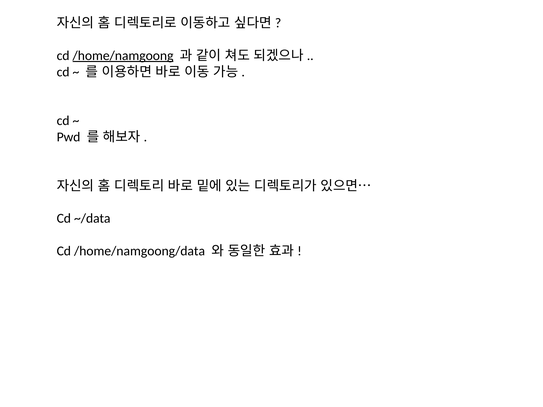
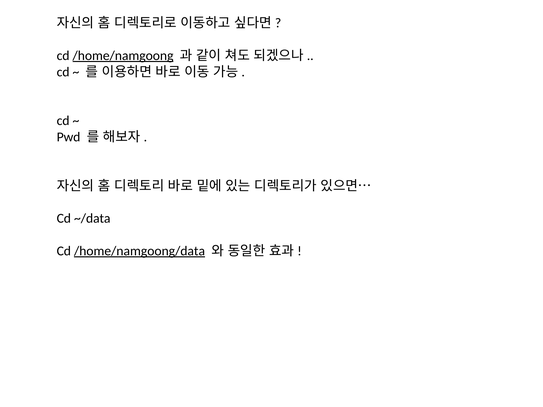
/home/namgoong/data underline: none -> present
